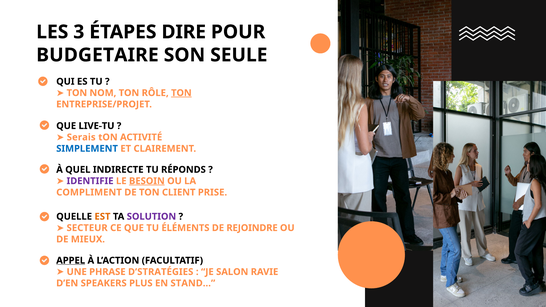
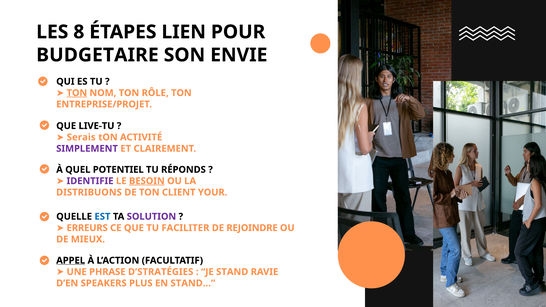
3: 3 -> 8
DIRE: DIRE -> LIEN
SEULE: SEULE -> ENVIE
TON at (77, 93) underline: none -> present
TON at (181, 93) underline: present -> none
SIMPLEMENT colour: blue -> purple
INDIRECTE: INDIRECTE -> POTENTIEL
COMPLIMENT: COMPLIMENT -> DISTRIBUONS
PRISE: PRISE -> YOUR
EST colour: orange -> blue
SECTEUR: SECTEUR -> ERREURS
ÉLÉMENTS: ÉLÉMENTS -> FACILITER
SALON: SALON -> STAND
